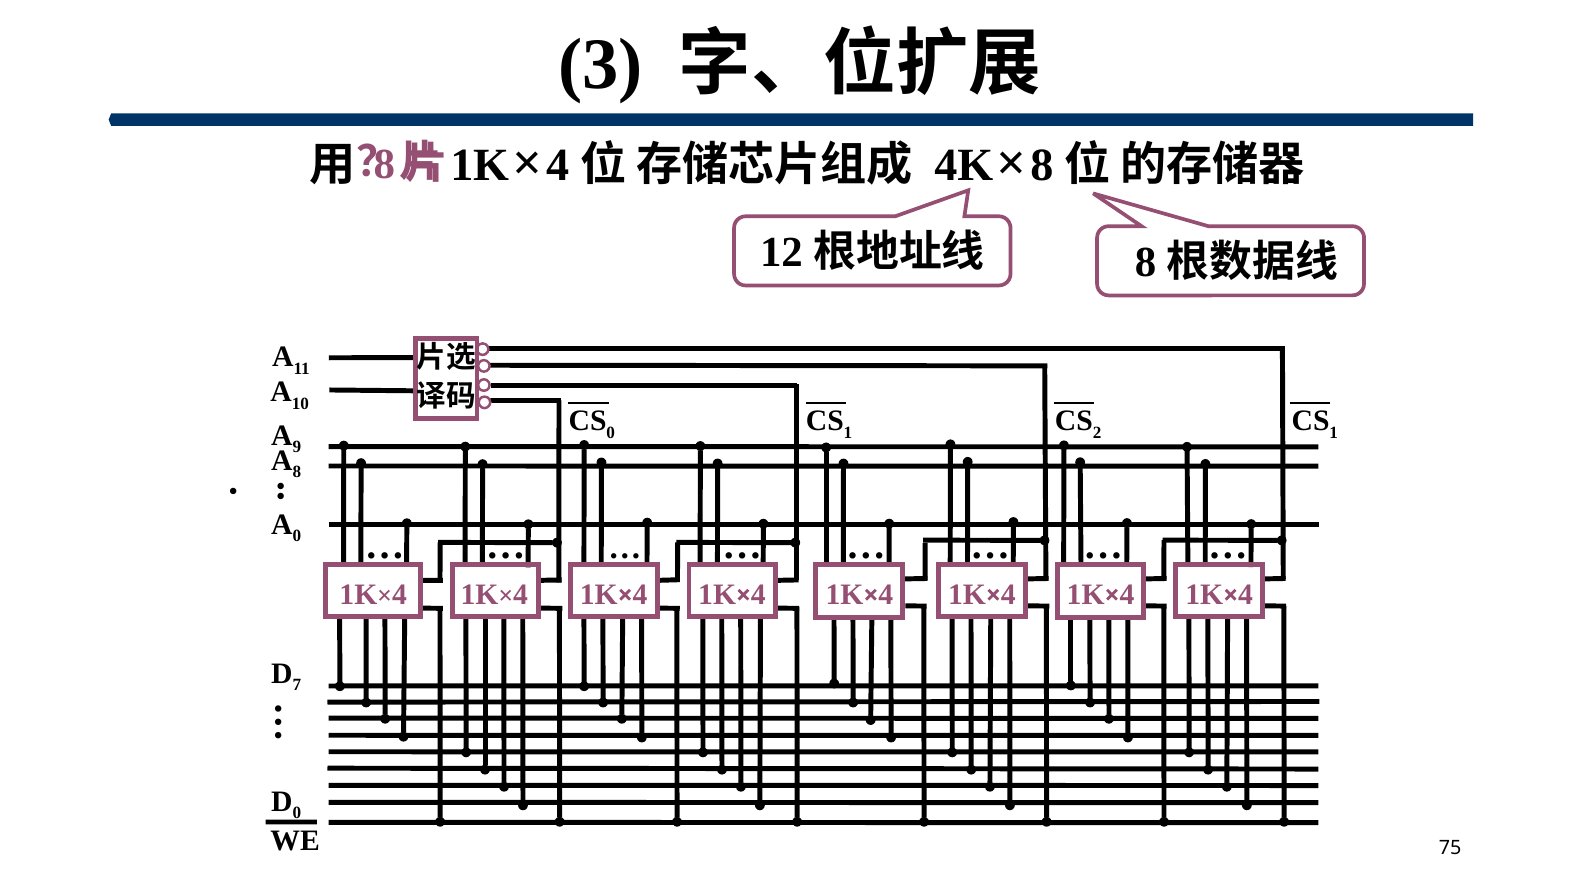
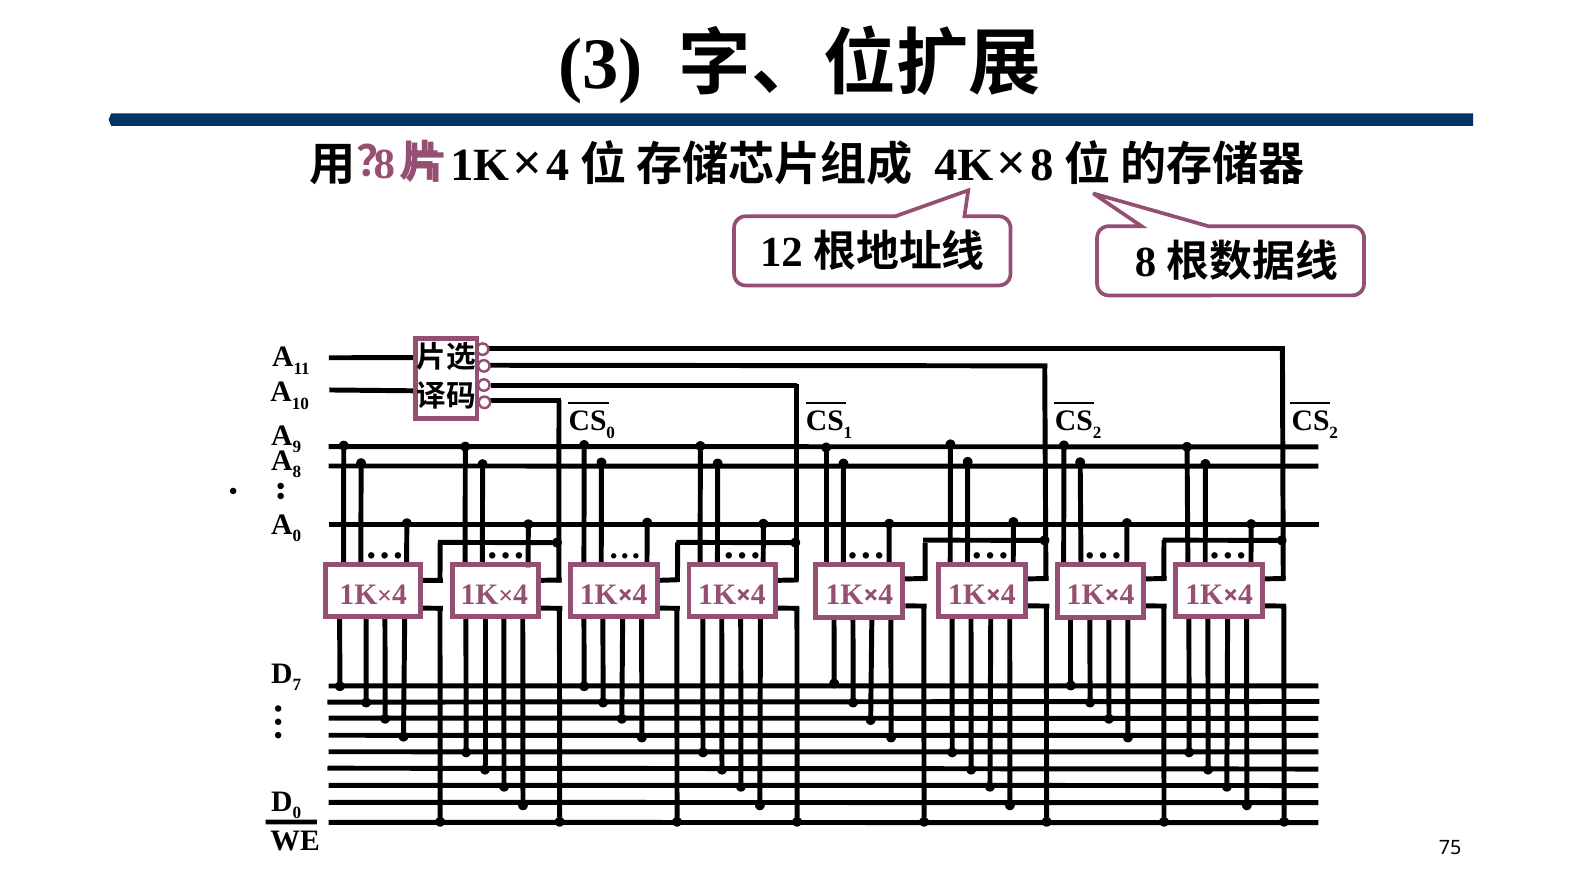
1 at (1334, 433): 1 -> 2
